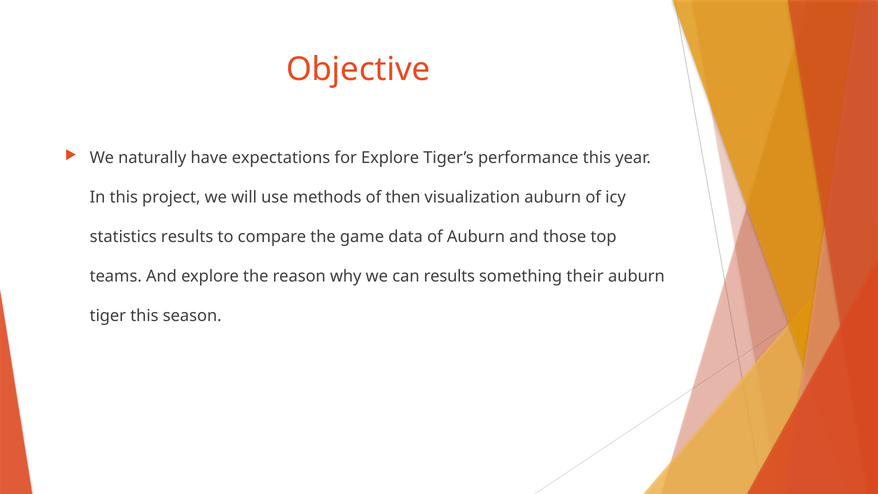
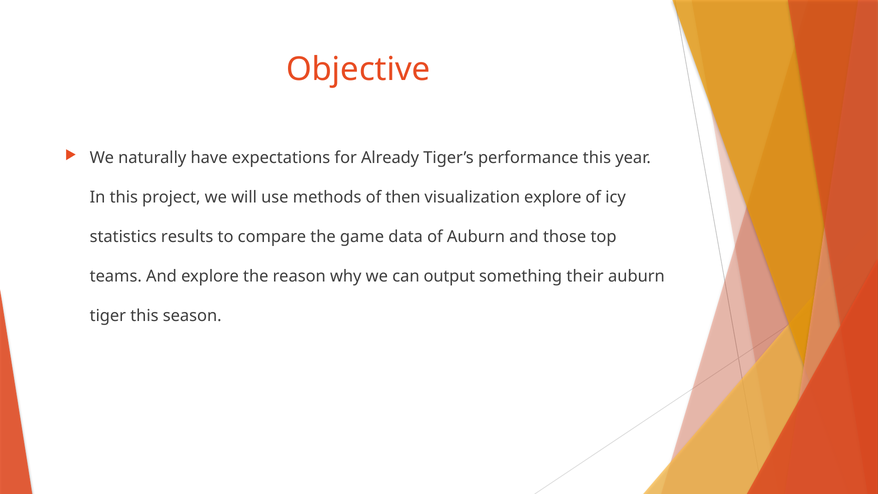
for Explore: Explore -> Already
visualization auburn: auburn -> explore
can results: results -> output
